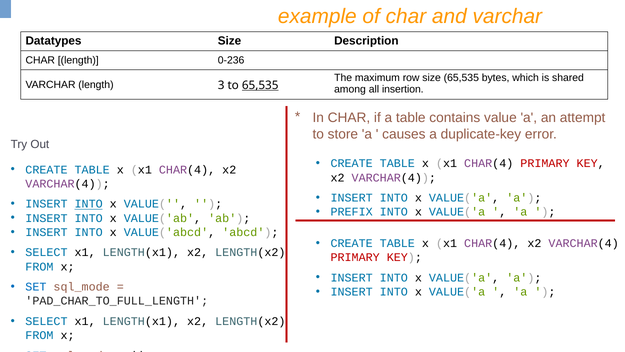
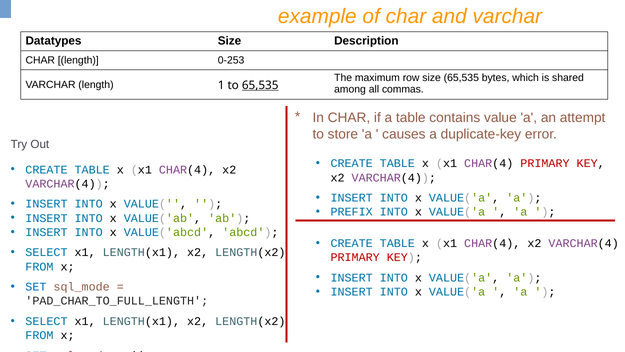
0-236: 0-236 -> 0-253
3: 3 -> 1
insertion: insertion -> commas
INTO at (89, 204) underline: present -> none
